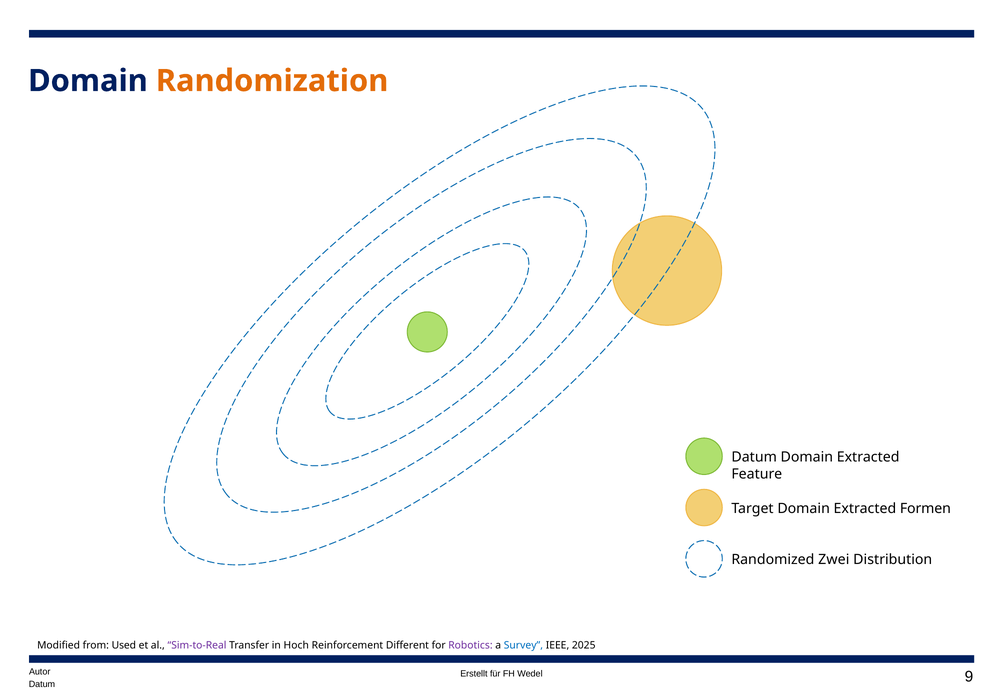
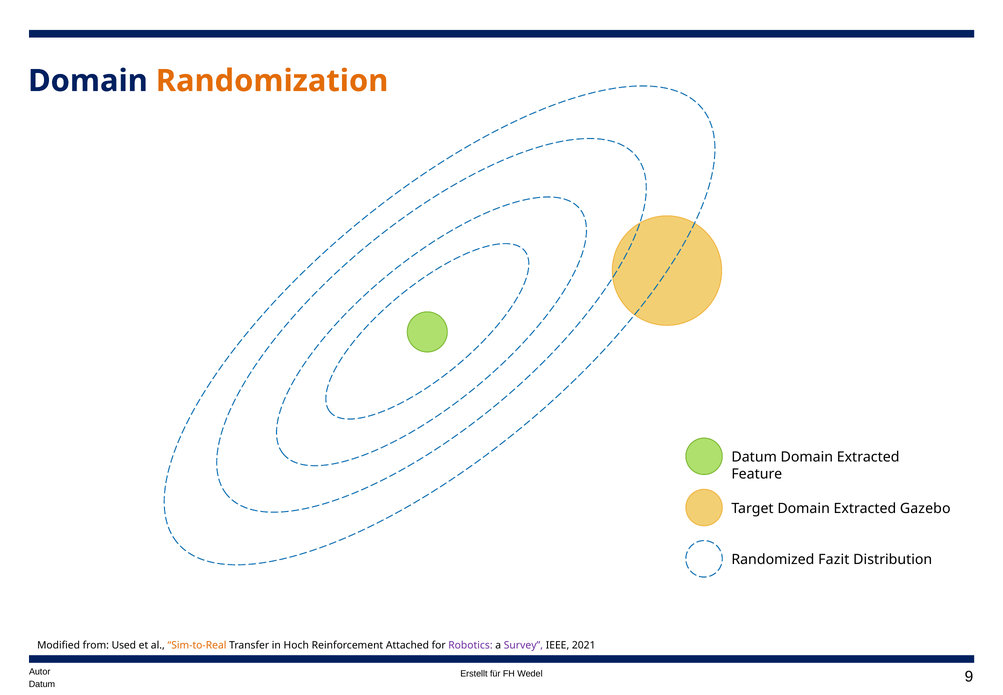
Formen: Formen -> Gazebo
Zwei: Zwei -> Fazit
Sim-to-Real colour: purple -> orange
Different: Different -> Attached
Survey colour: blue -> purple
2025: 2025 -> 2021
